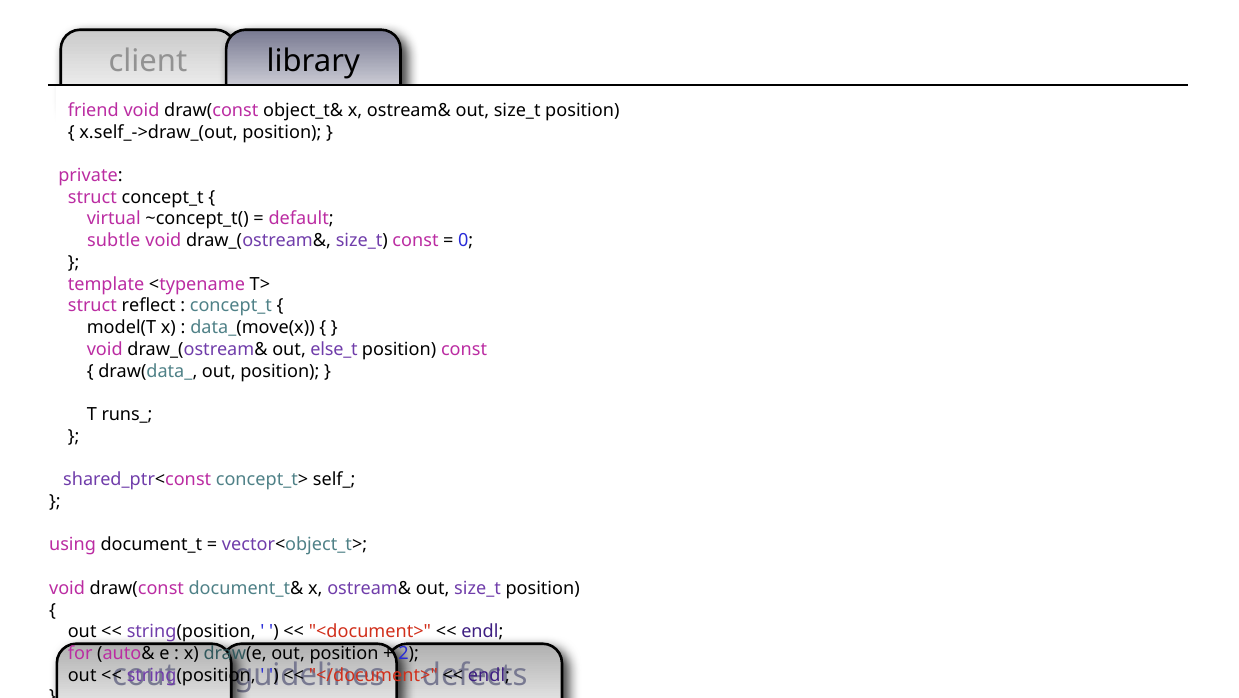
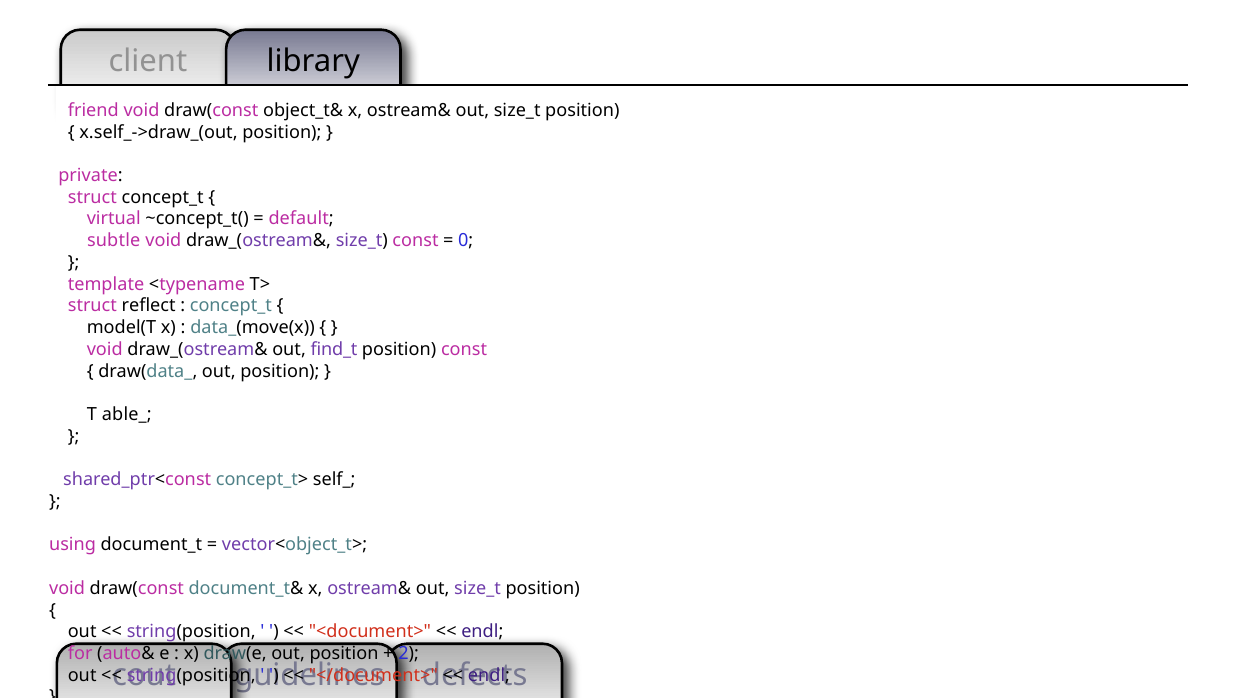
else_t: else_t -> find_t
runs_: runs_ -> able_
